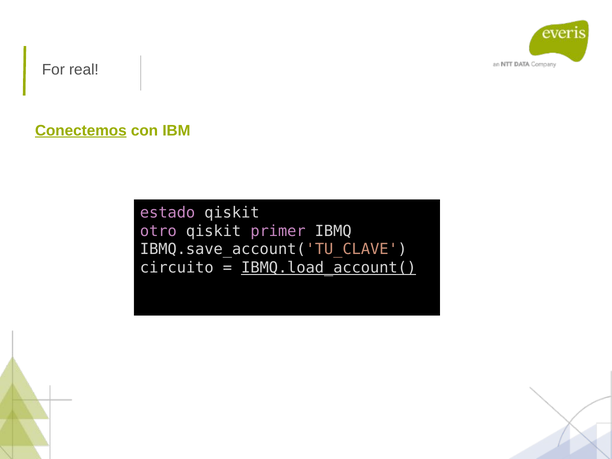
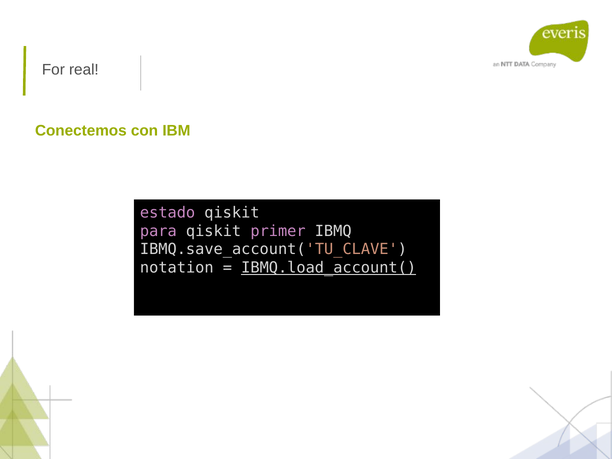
Conectemos underline: present -> none
otro: otro -> para
circuito: circuito -> notation
